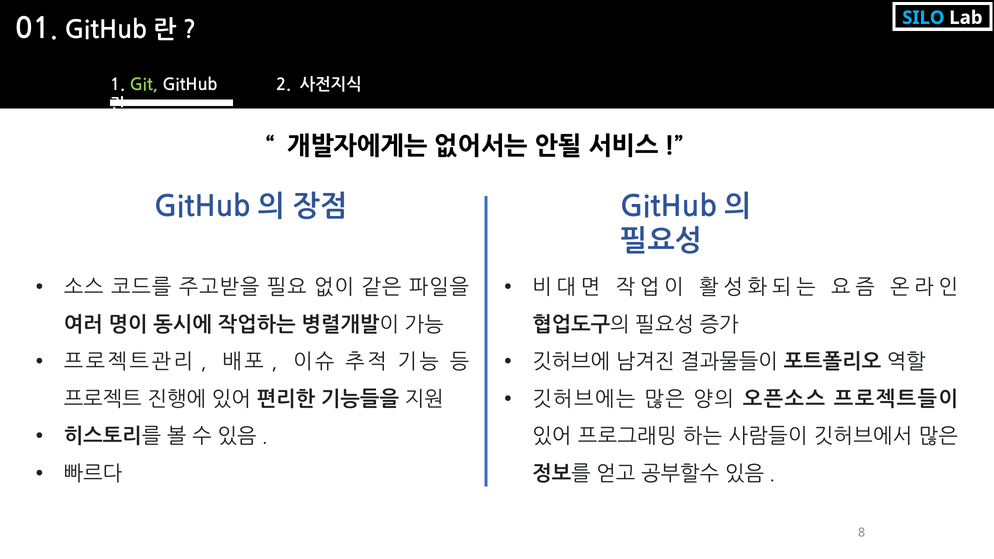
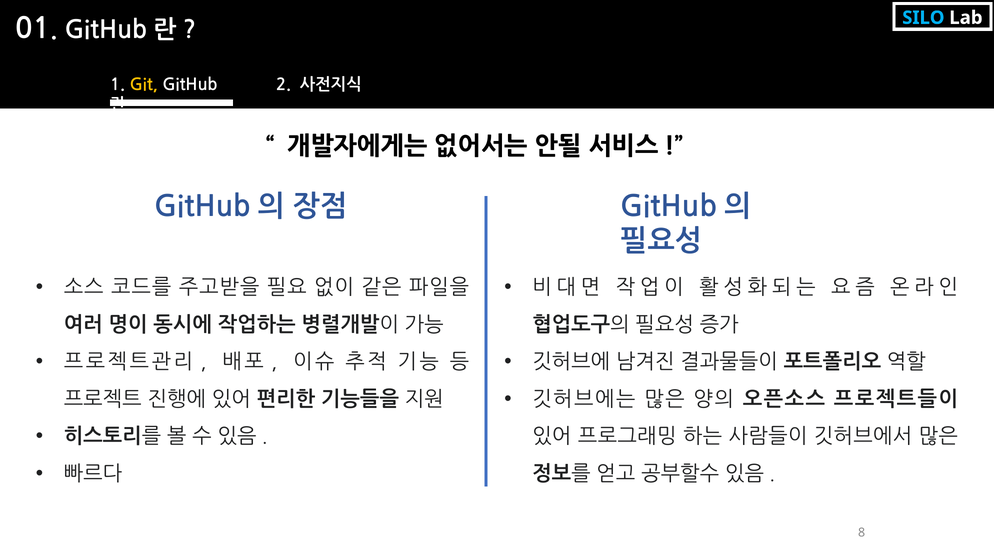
Git colour: light green -> yellow
